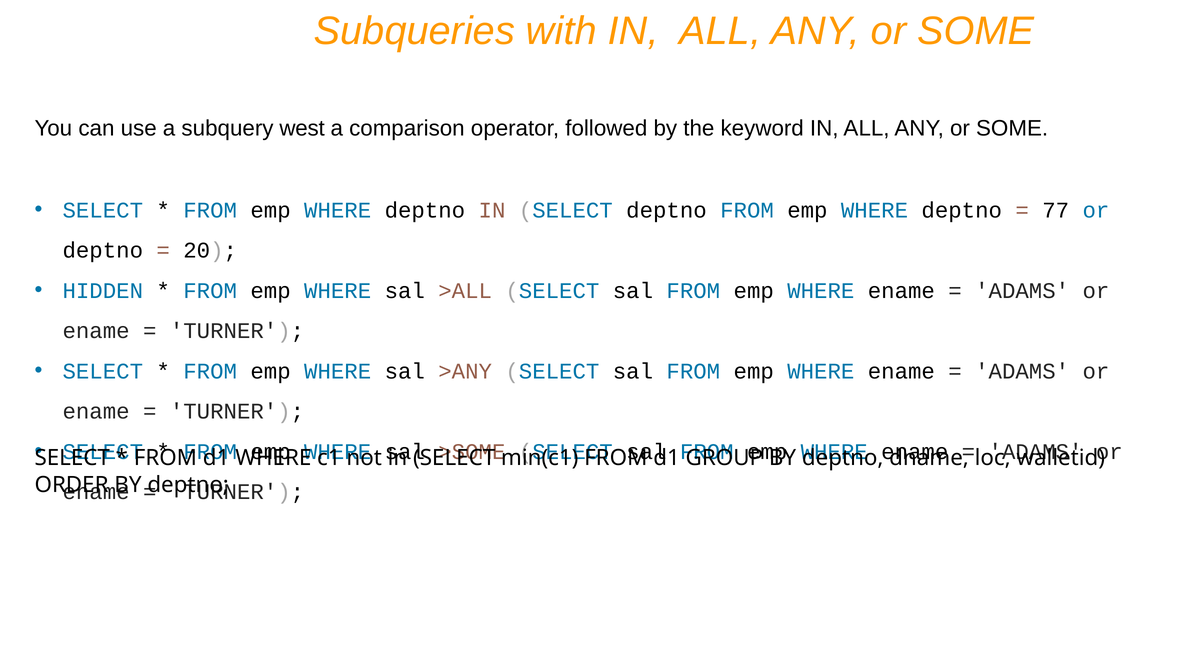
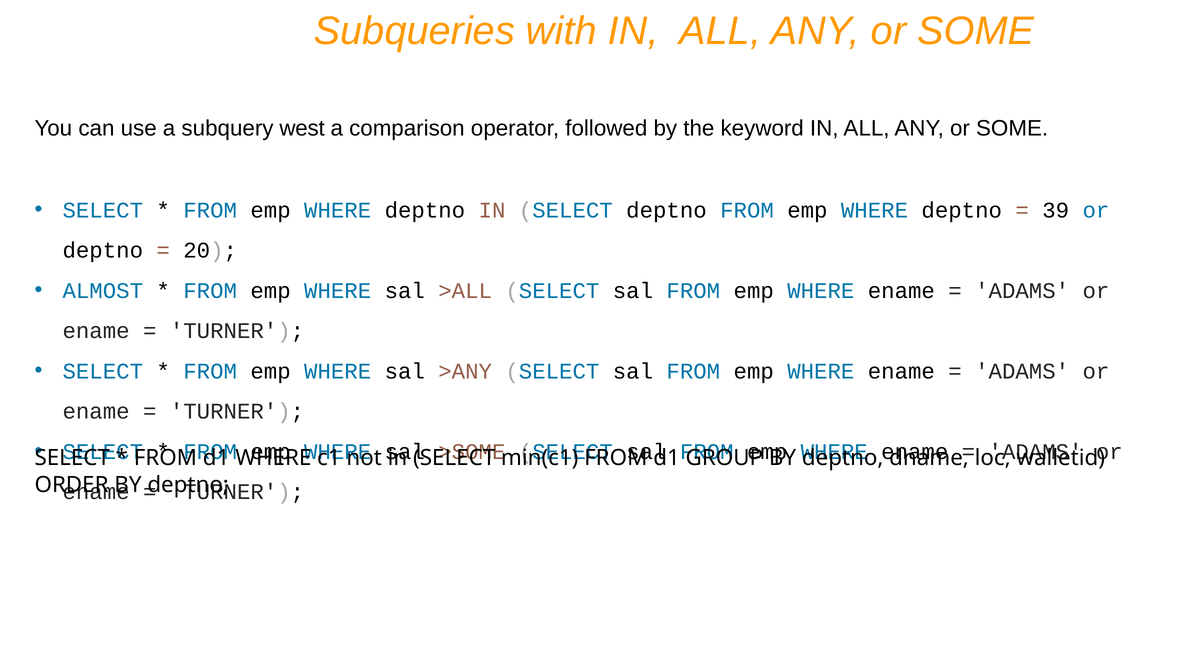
77: 77 -> 39
HIDDEN: HIDDEN -> ALMOST
